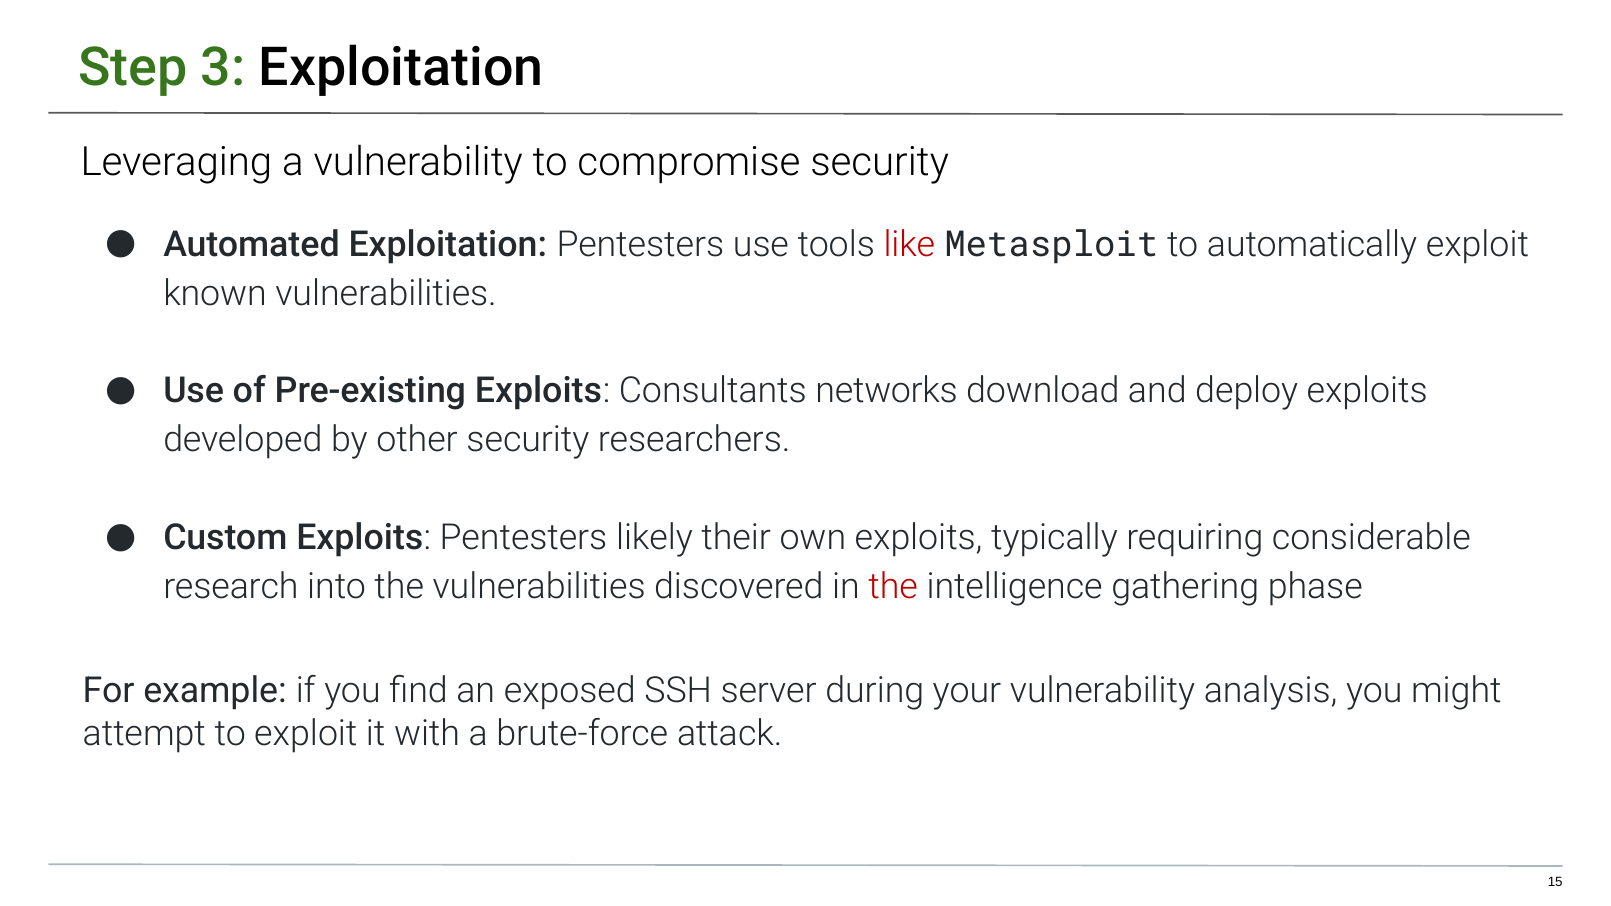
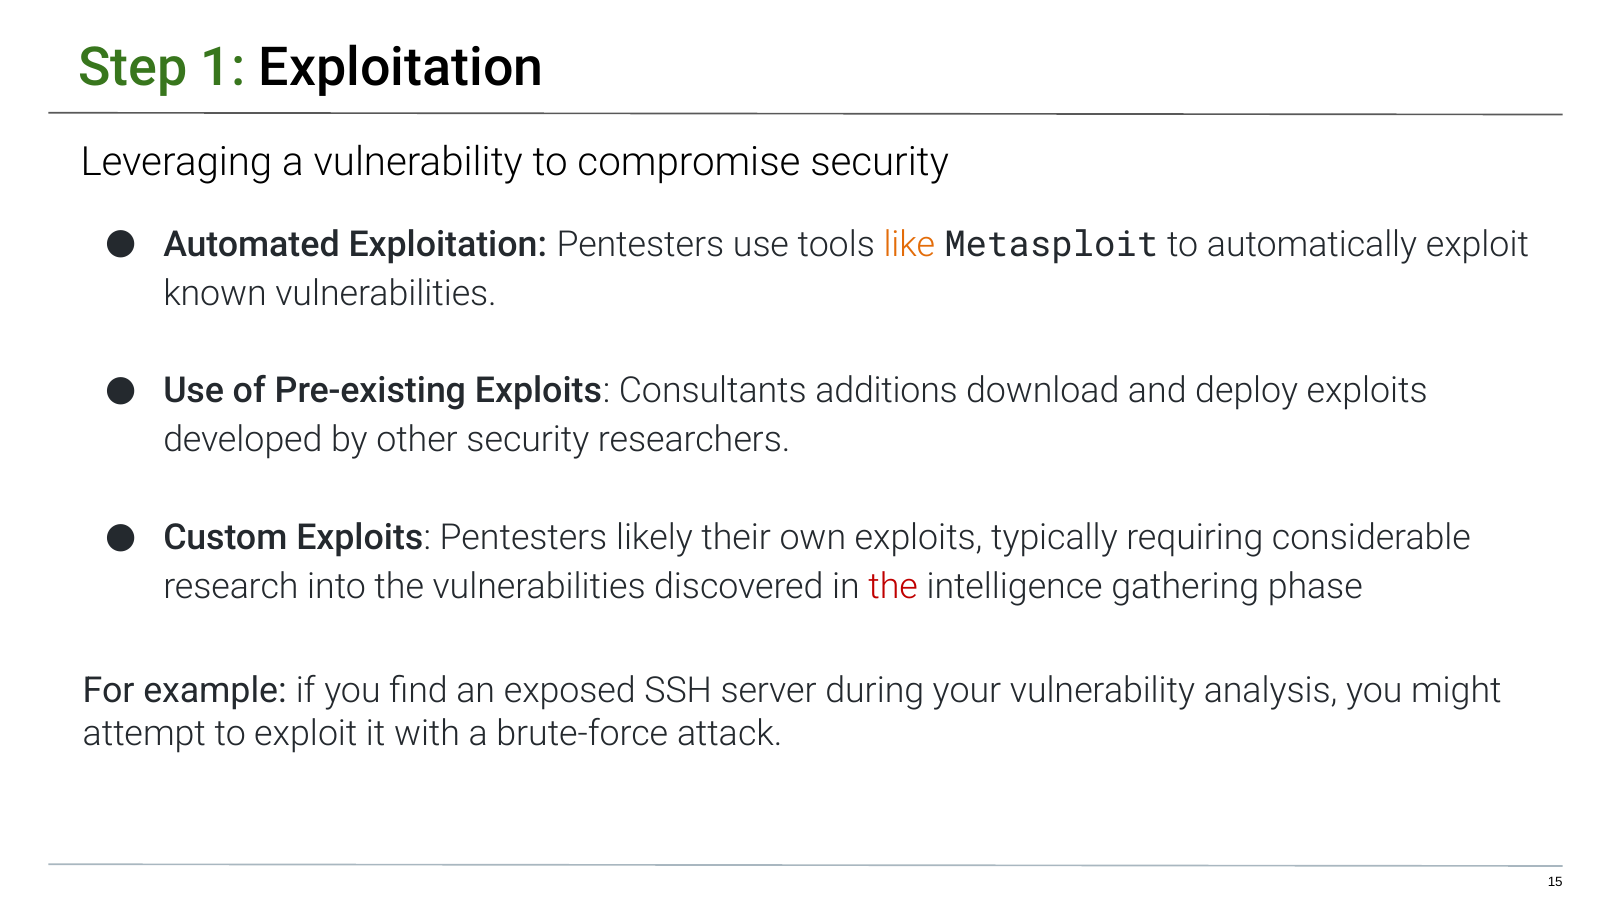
3: 3 -> 1
like colour: red -> orange
networks: networks -> additions
